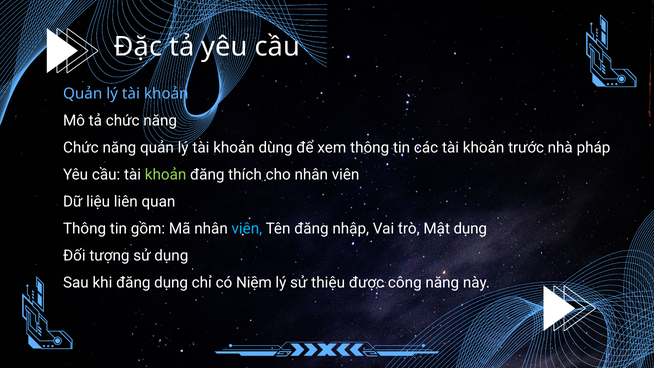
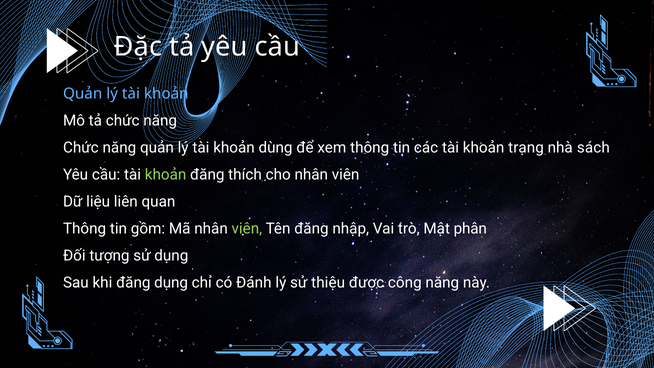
trước: trước -> trạng
pháp: pháp -> sách
viên at (247, 229) colour: light blue -> light green
Mật dụng: dụng -> phân
Niệm: Niệm -> Đánh
